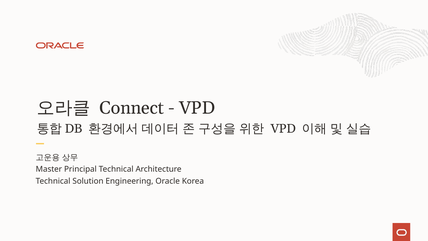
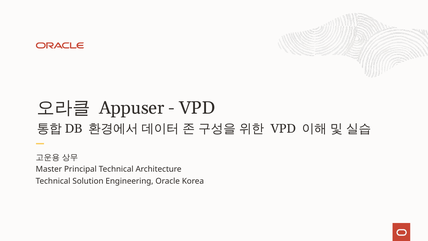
Connect: Connect -> Appuser
